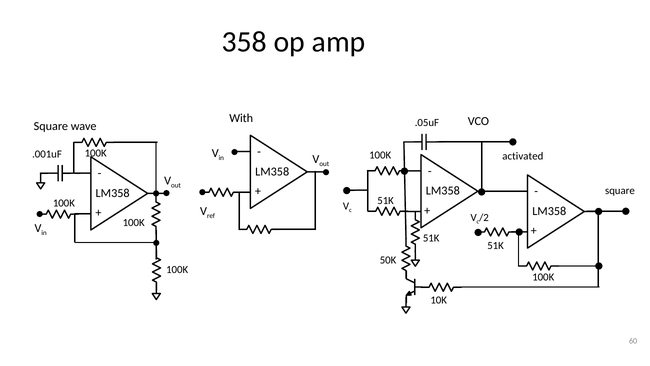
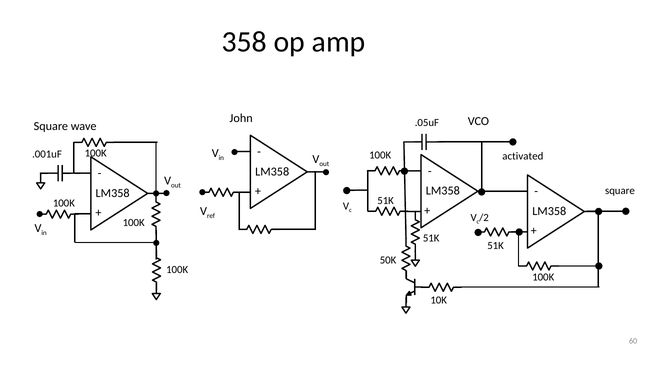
With: With -> John
